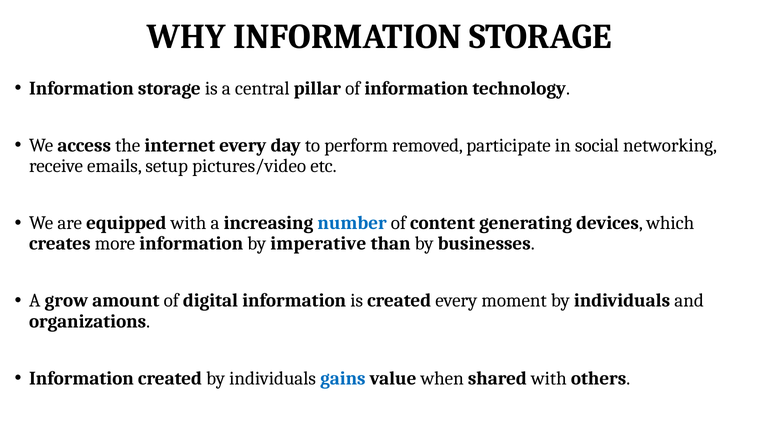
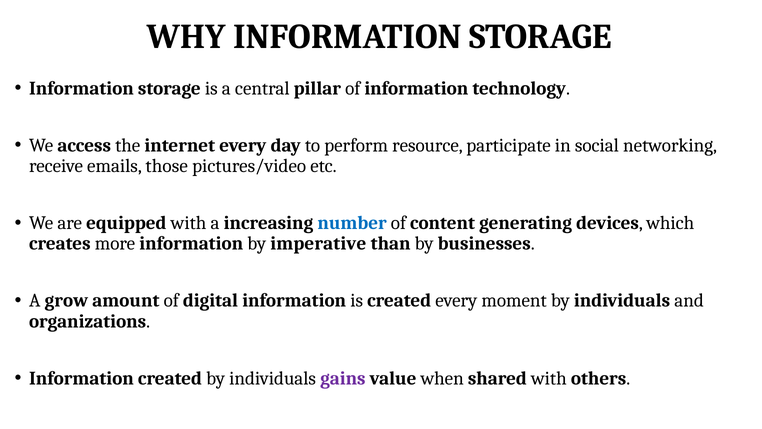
removed: removed -> resource
setup: setup -> those
gains colour: blue -> purple
